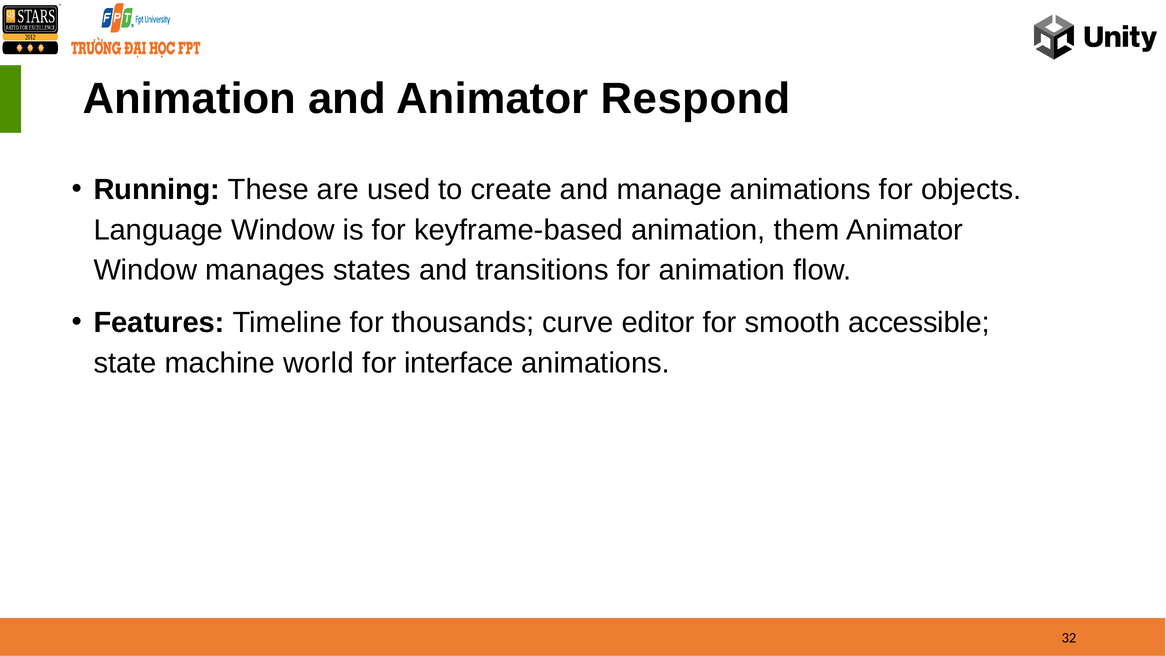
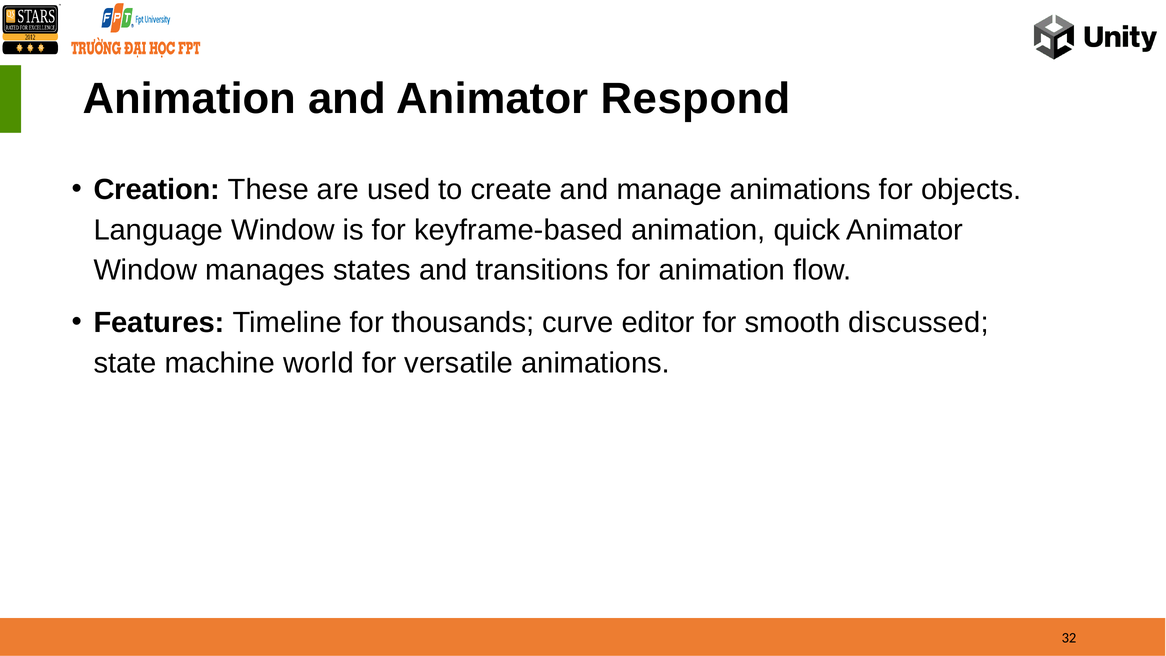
Running: Running -> Creation
them: them -> quick
accessible: accessible -> discussed
interface: interface -> versatile
